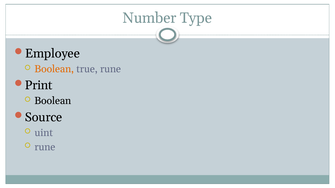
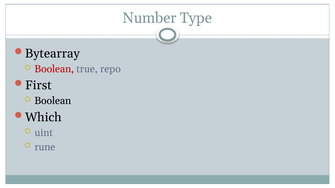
Employee: Employee -> Bytearray
Boolean at (54, 69) colour: orange -> red
true rune: rune -> repo
Print: Print -> First
Source: Source -> Which
